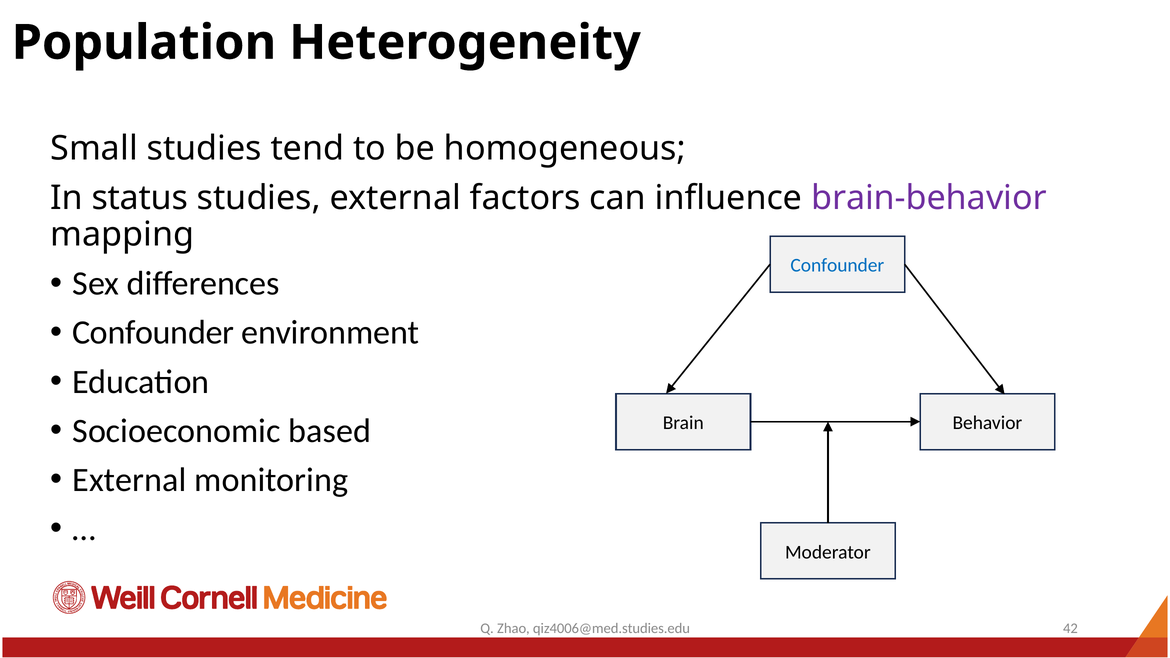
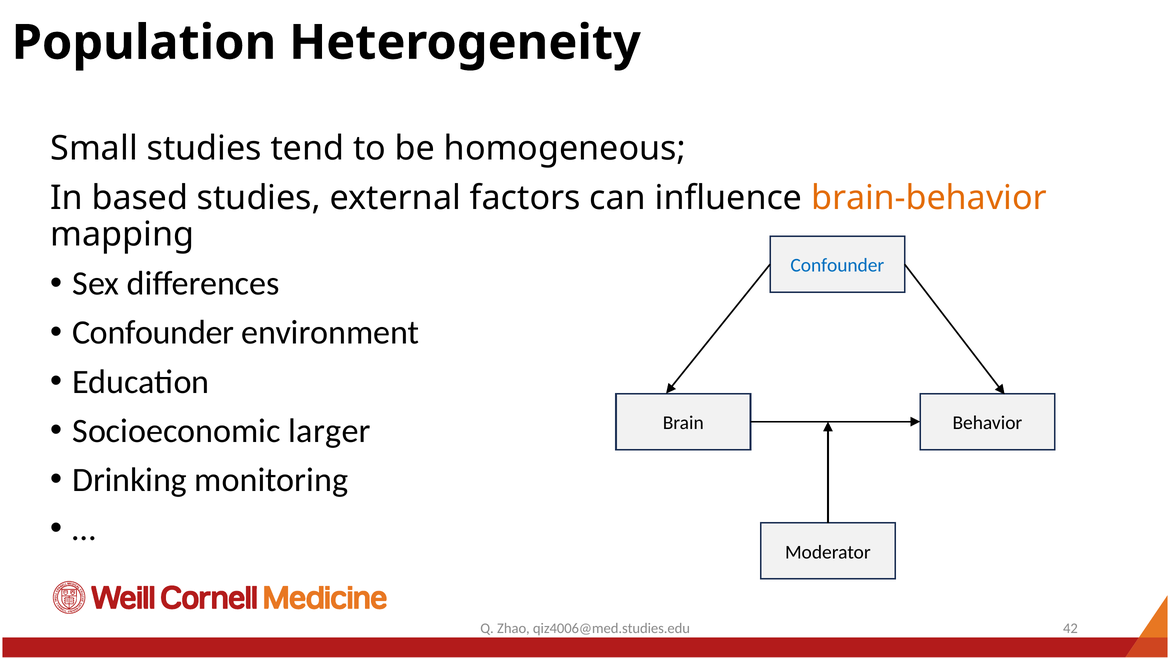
status: status -> based
brain-behavior colour: purple -> orange
based: based -> larger
External at (129, 480): External -> Drinking
